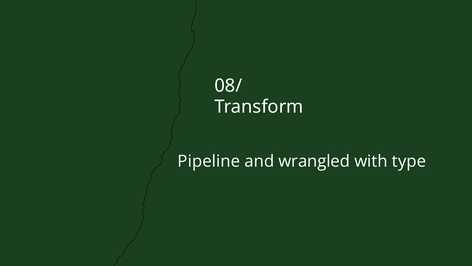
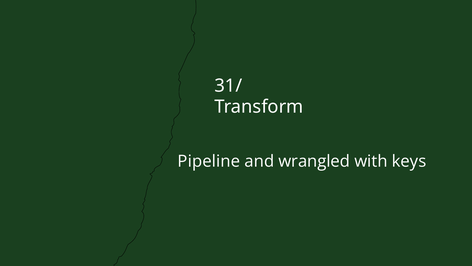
08/: 08/ -> 31/
type: type -> keys
